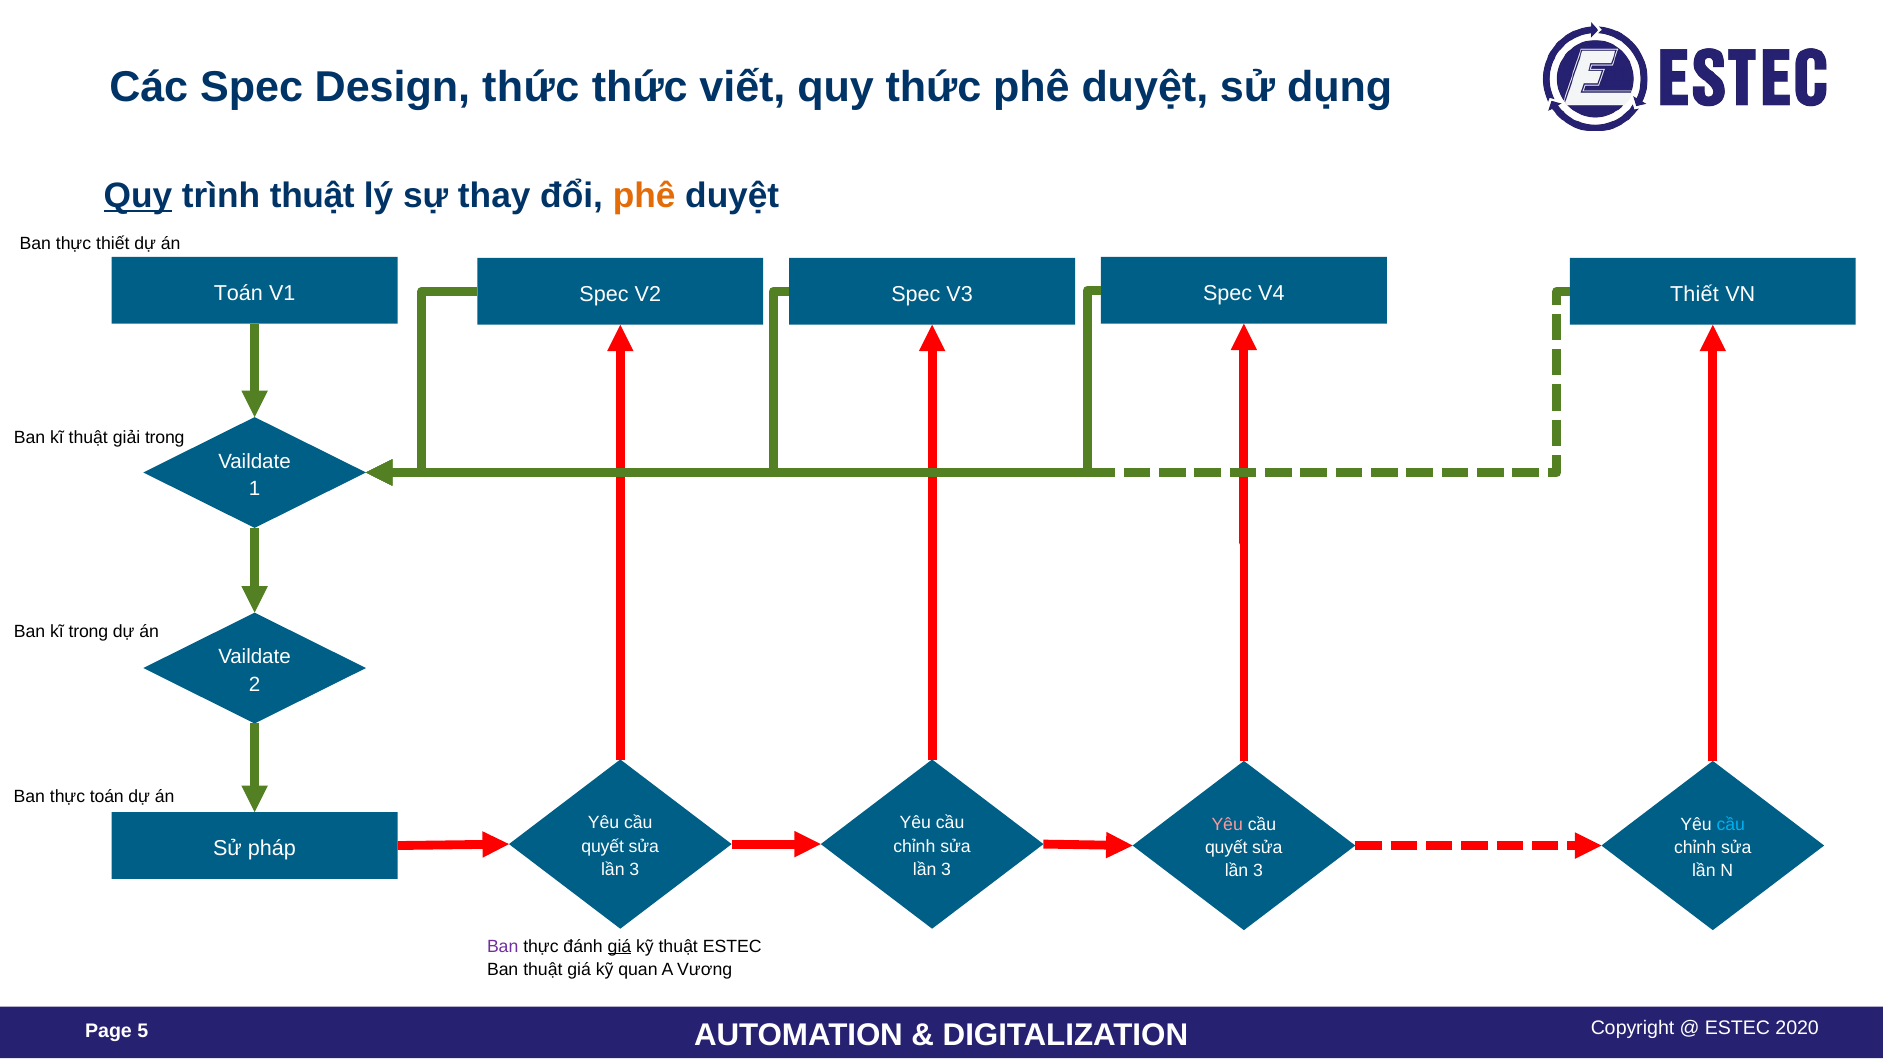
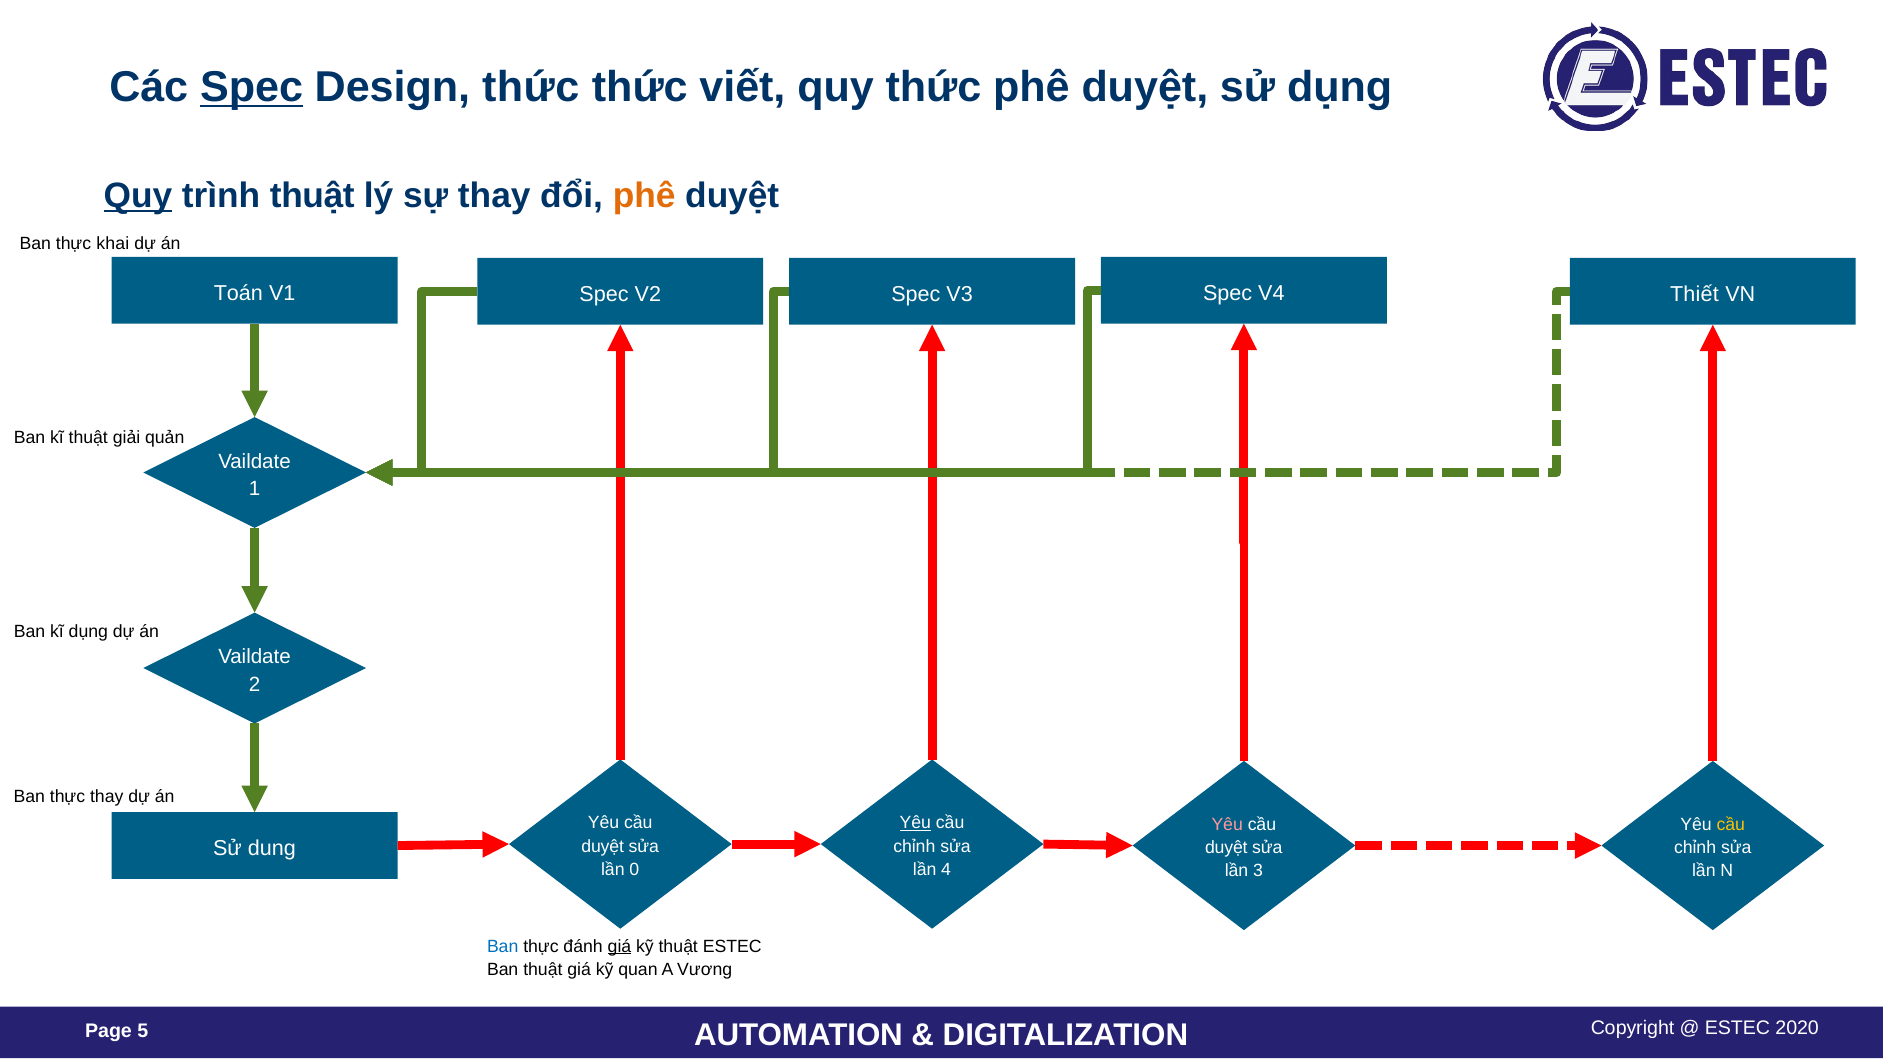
Spec at (252, 88) underline: none -> present
thực thiết: thiết -> khai
giải trong: trong -> quản
kĩ trong: trong -> dụng
thực toán: toán -> thay
Yêu at (915, 823) underline: none -> present
cầu at (1731, 824) colour: light blue -> yellow
quyết at (603, 846): quyết -> duyệt
pháp: pháp -> dung
quyết at (1226, 848): quyết -> duyệt
3 at (634, 869): 3 -> 0
3 at (946, 869): 3 -> 4
Ban at (503, 946) colour: purple -> blue
